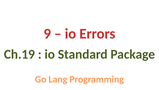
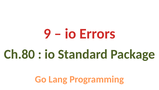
Ch.19: Ch.19 -> Ch.80
